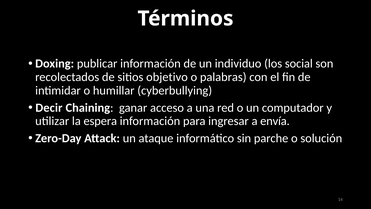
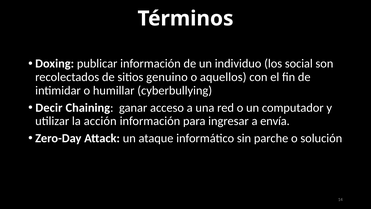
objetivo: objetivo -> genuino
palabras: palabras -> aquellos
espera: espera -> acción
